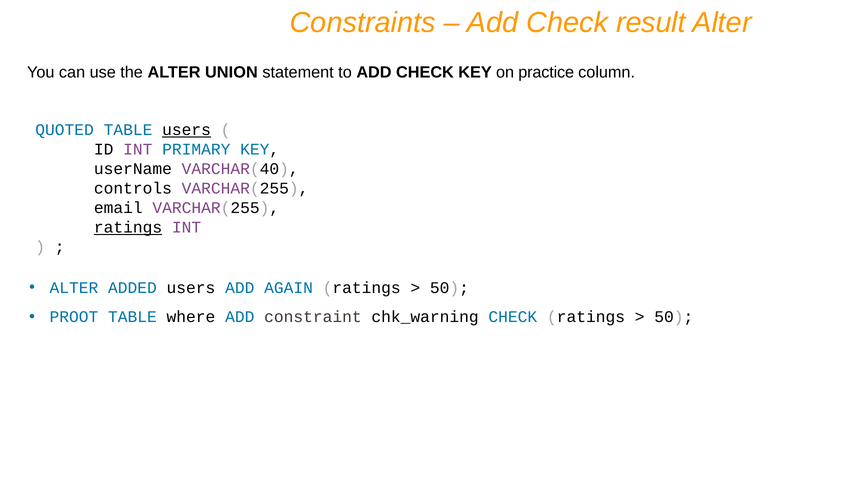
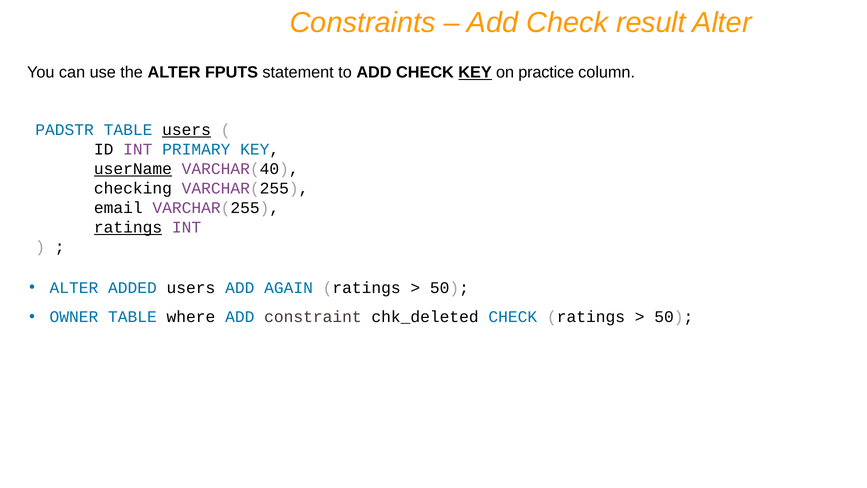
UNION: UNION -> FPUTS
KEY at (475, 72) underline: none -> present
QUOTED: QUOTED -> PADSTR
userName underline: none -> present
controls: controls -> checking
PROOT: PROOT -> OWNER
chk_warning: chk_warning -> chk_deleted
